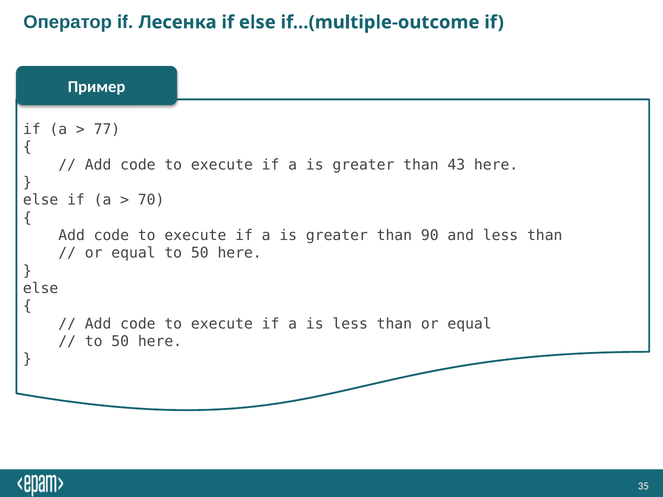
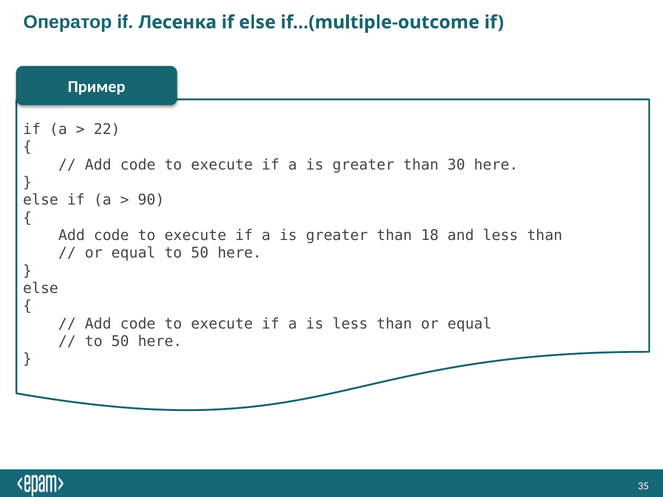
77: 77 -> 22
43: 43 -> 30
70: 70 -> 90
90: 90 -> 18
